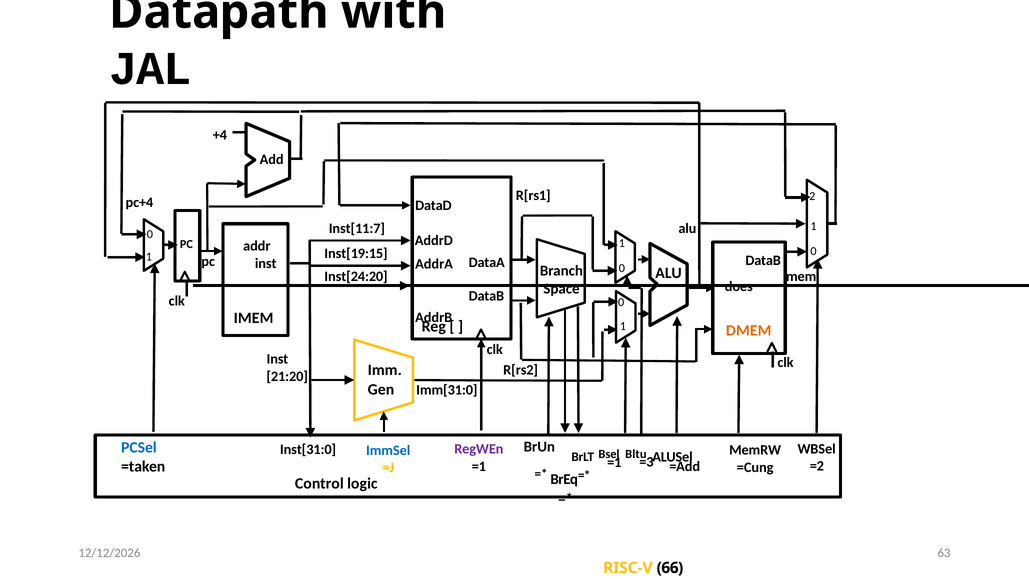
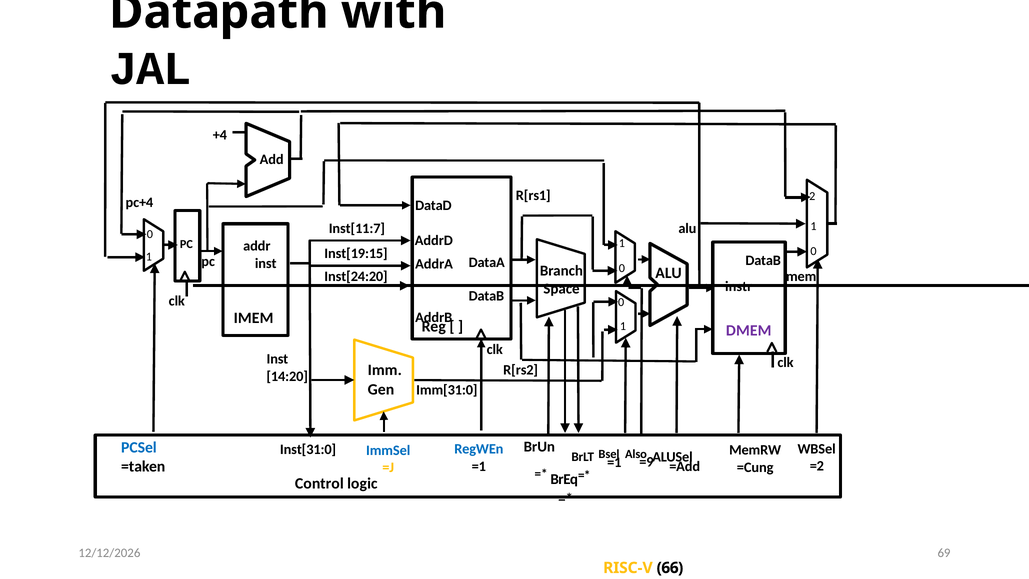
does: does -> instr
DMEM colour: orange -> purple
21:20: 21:20 -> 14:20
RegWEn colour: purple -> blue
Bltu: Bltu -> Also
=3: =3 -> =9
63: 63 -> 69
